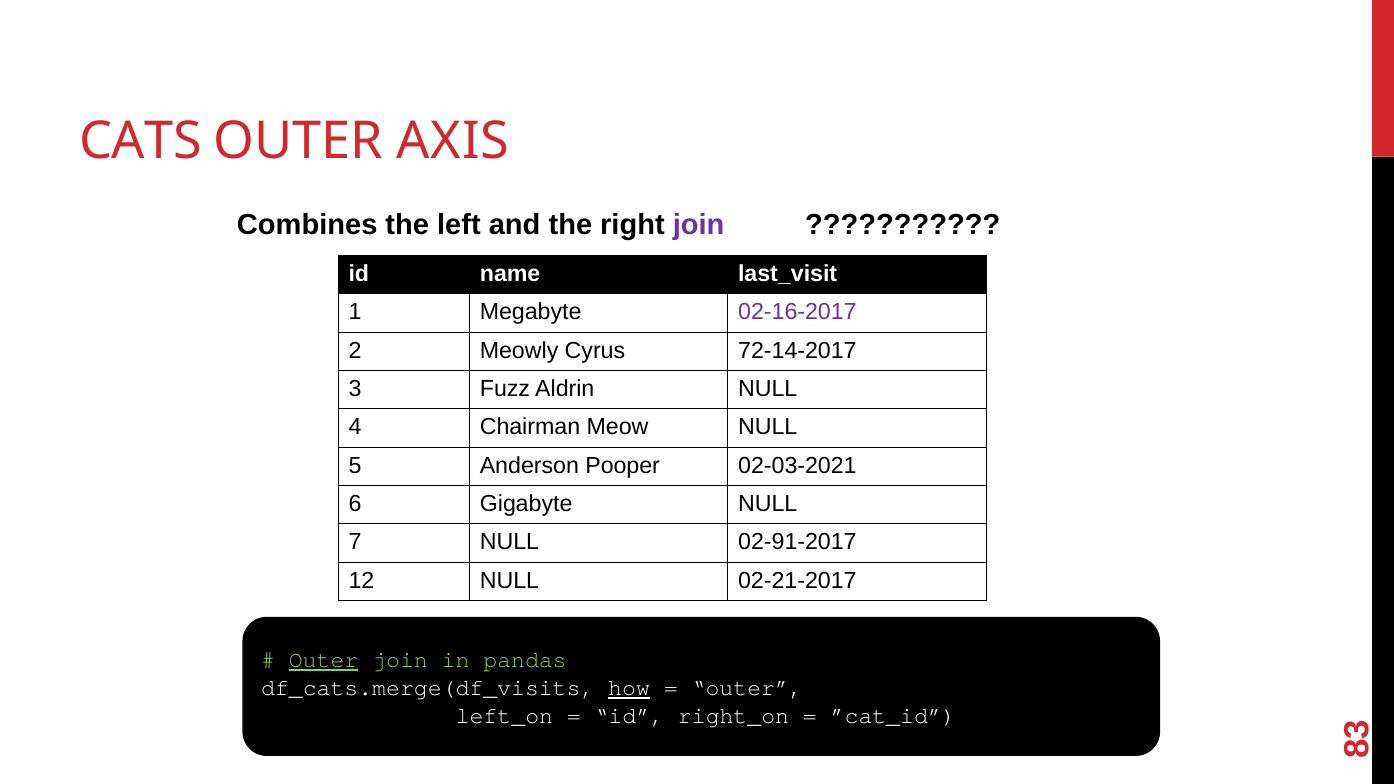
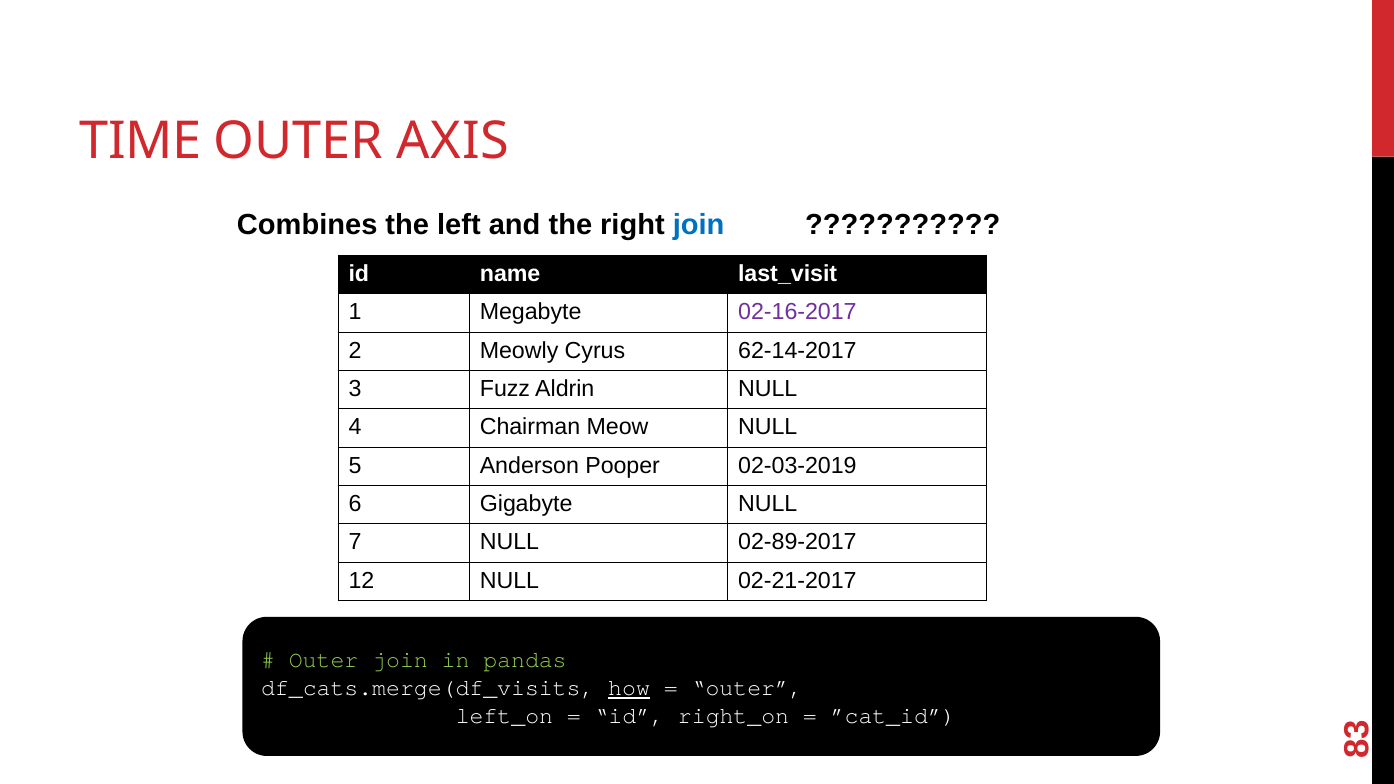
CATS: CATS -> TIME
join at (699, 225) colour: purple -> blue
72-14-2017: 72-14-2017 -> 62-14-2017
02-03-2021: 02-03-2021 -> 02-03-2019
02-91-2017: 02-91-2017 -> 02-89-2017
Outer at (324, 660) underline: present -> none
